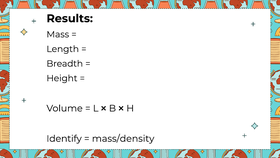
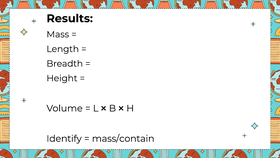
mass/density: mass/density -> mass/contain
